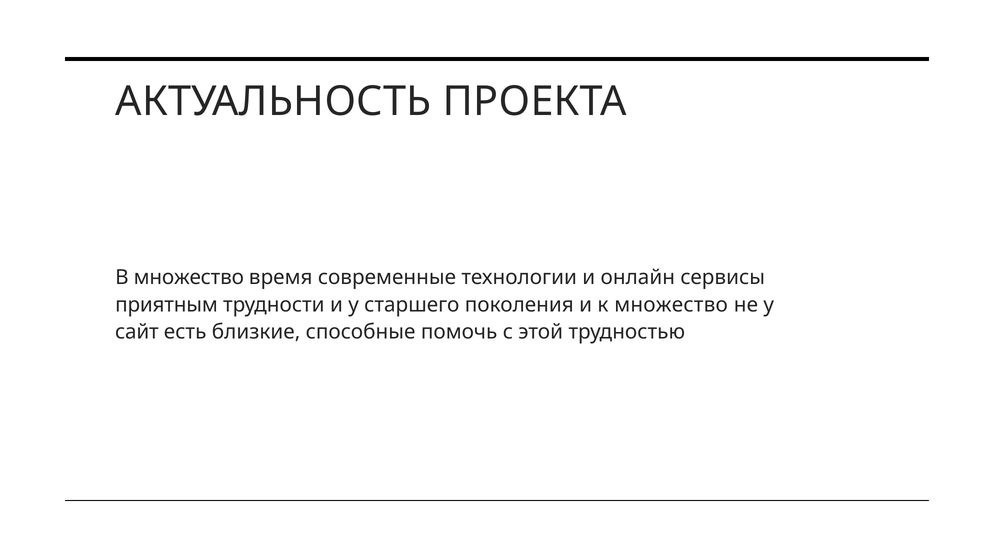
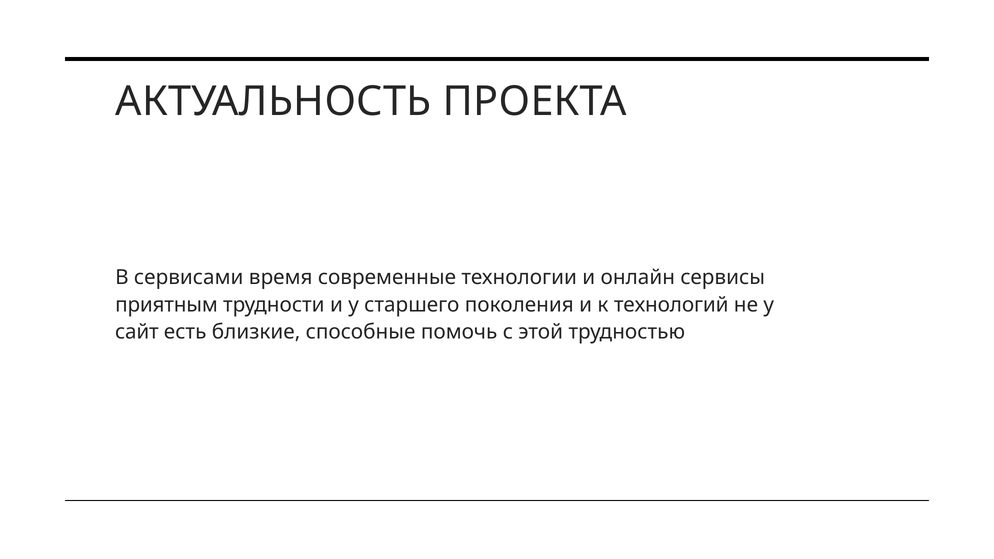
В множество: множество -> сервисами
к множество: множество -> технологий
